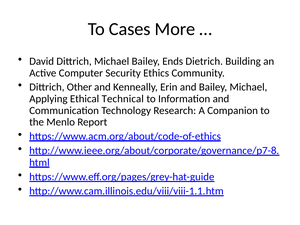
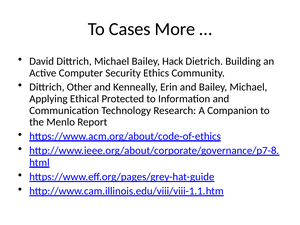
Ends: Ends -> Hack
Technical: Technical -> Protected
